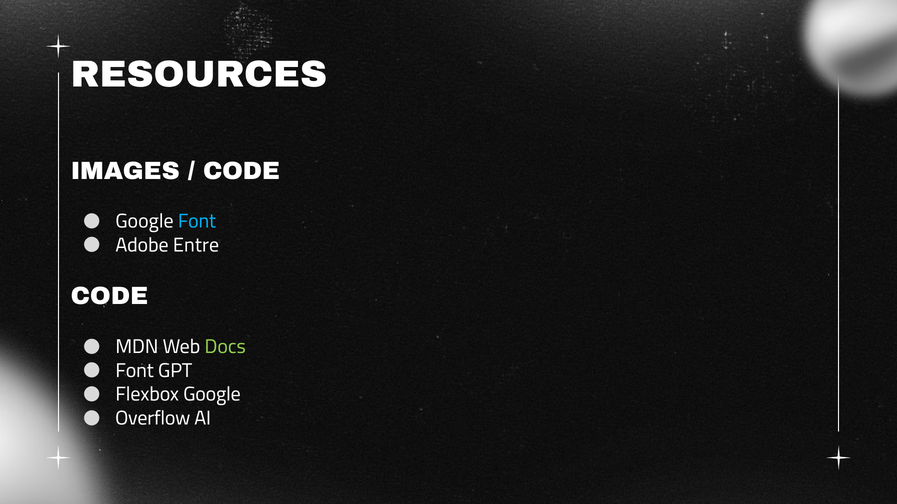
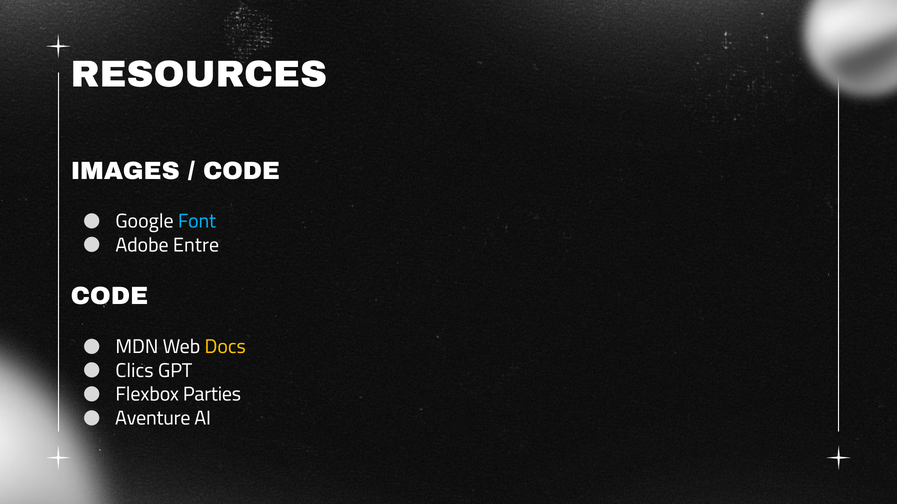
Docs colour: light green -> yellow
Font at (135, 371): Font -> Clics
Flexbox Google: Google -> Parties
Overflow: Overflow -> Aventure
